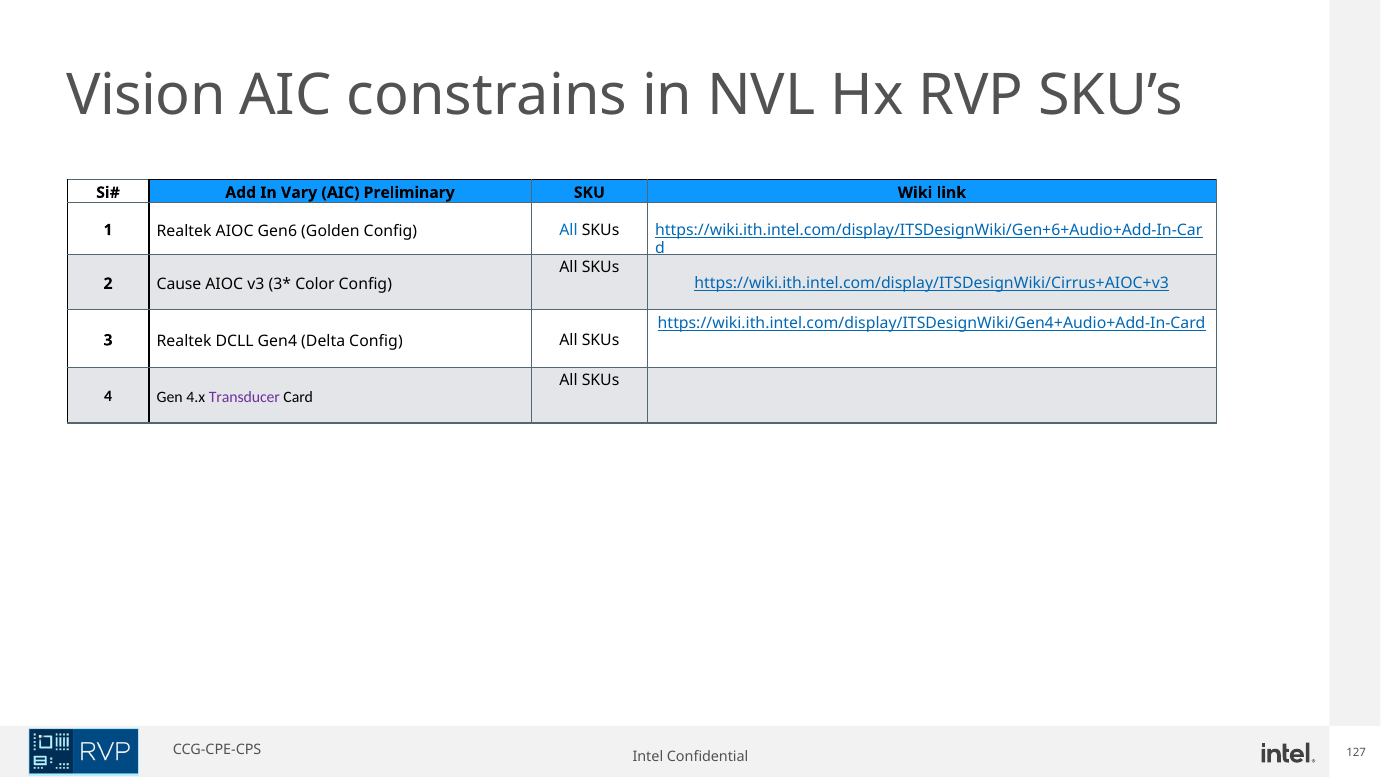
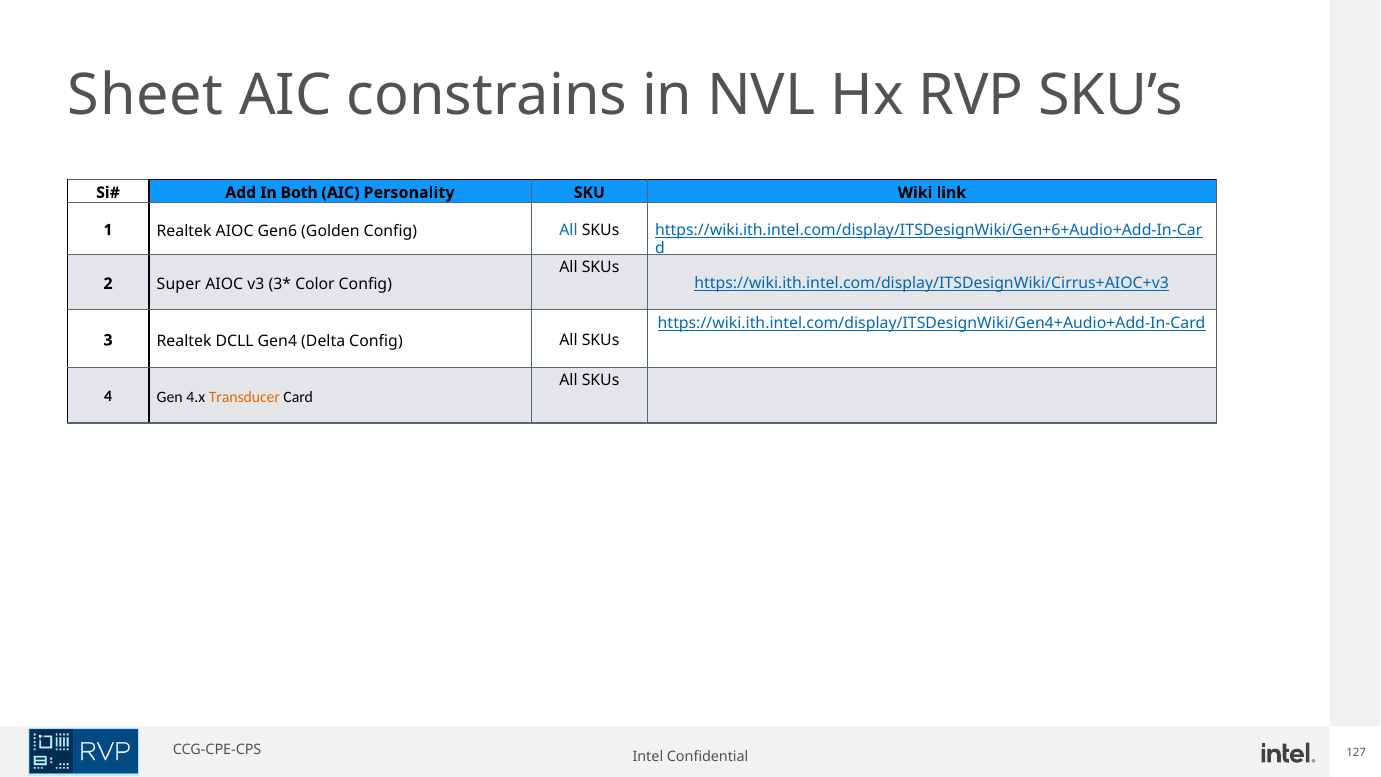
Vision: Vision -> Sheet
Vary: Vary -> Both
Preliminary: Preliminary -> Personality
Cause: Cause -> Super
Transducer colour: purple -> orange
